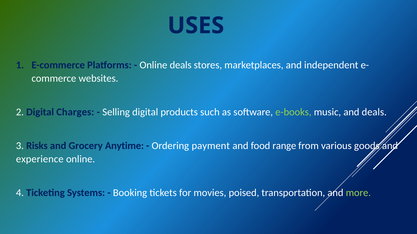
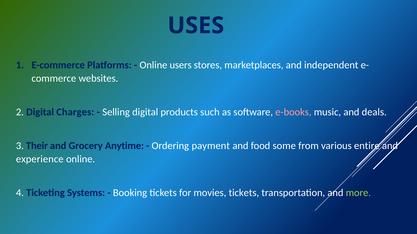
Online deals: deals -> users
e-books colour: light green -> pink
Risks: Risks -> Their
range: range -> some
goods: goods -> entire
movies poised: poised -> tickets
